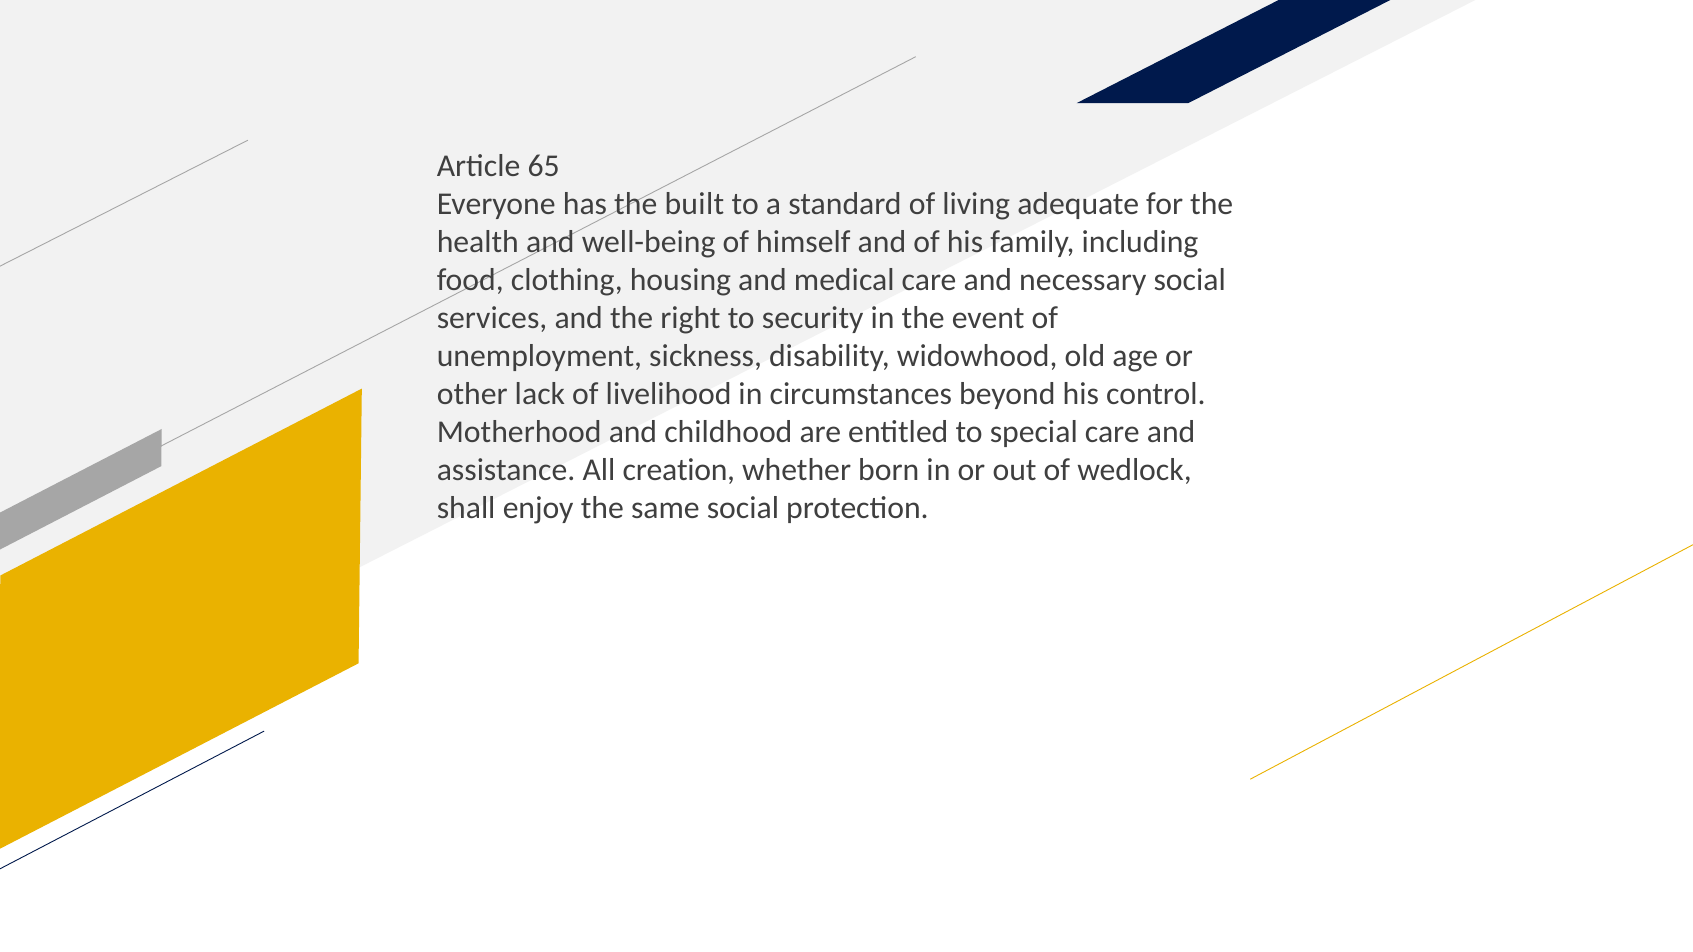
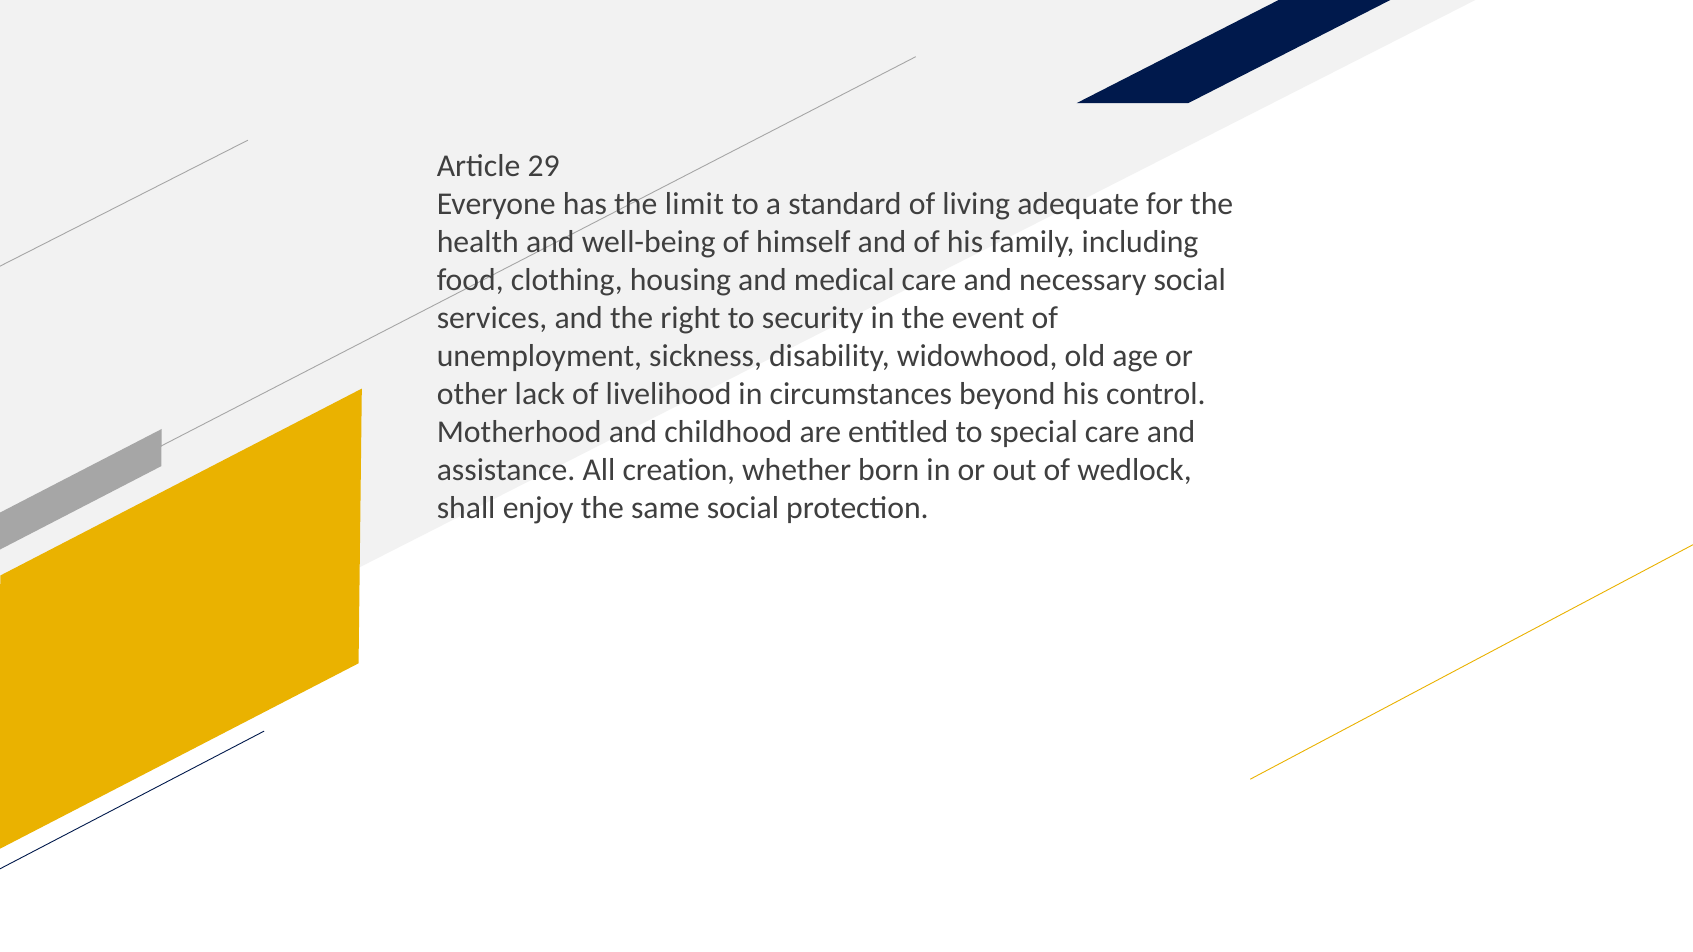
65: 65 -> 29
built: built -> limit
